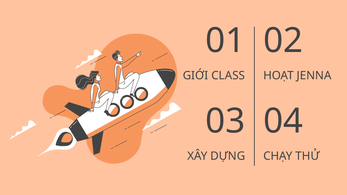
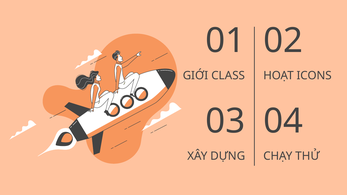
JENNA: JENNA -> ICONS
